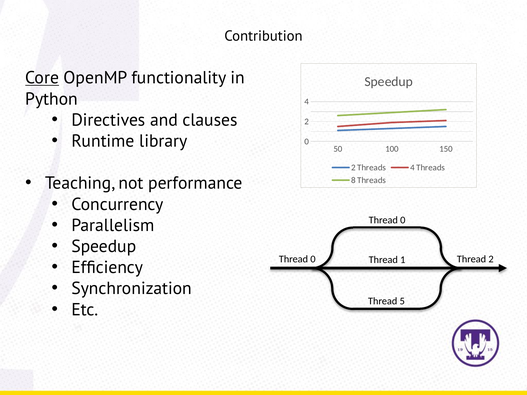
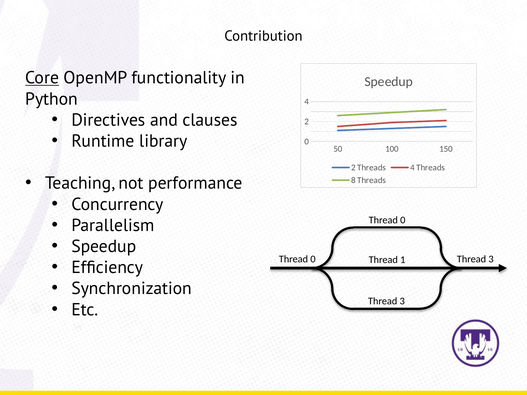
2 at (491, 259): 2 -> 3
5 at (402, 301): 5 -> 3
